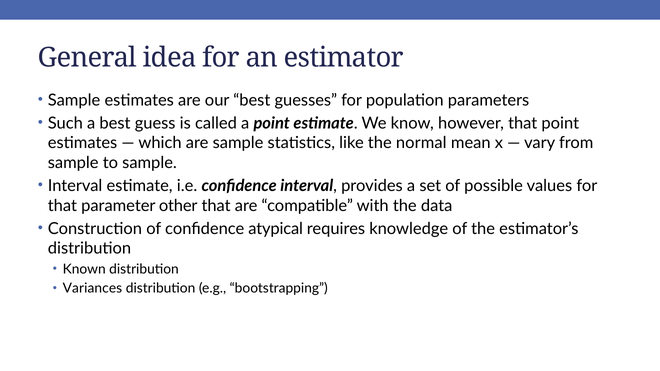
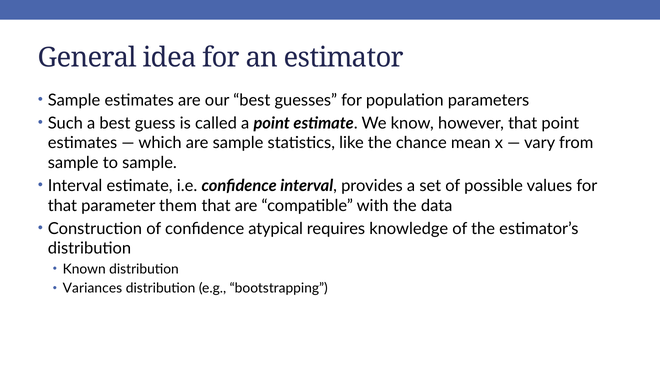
normal: normal -> chance
other: other -> them
